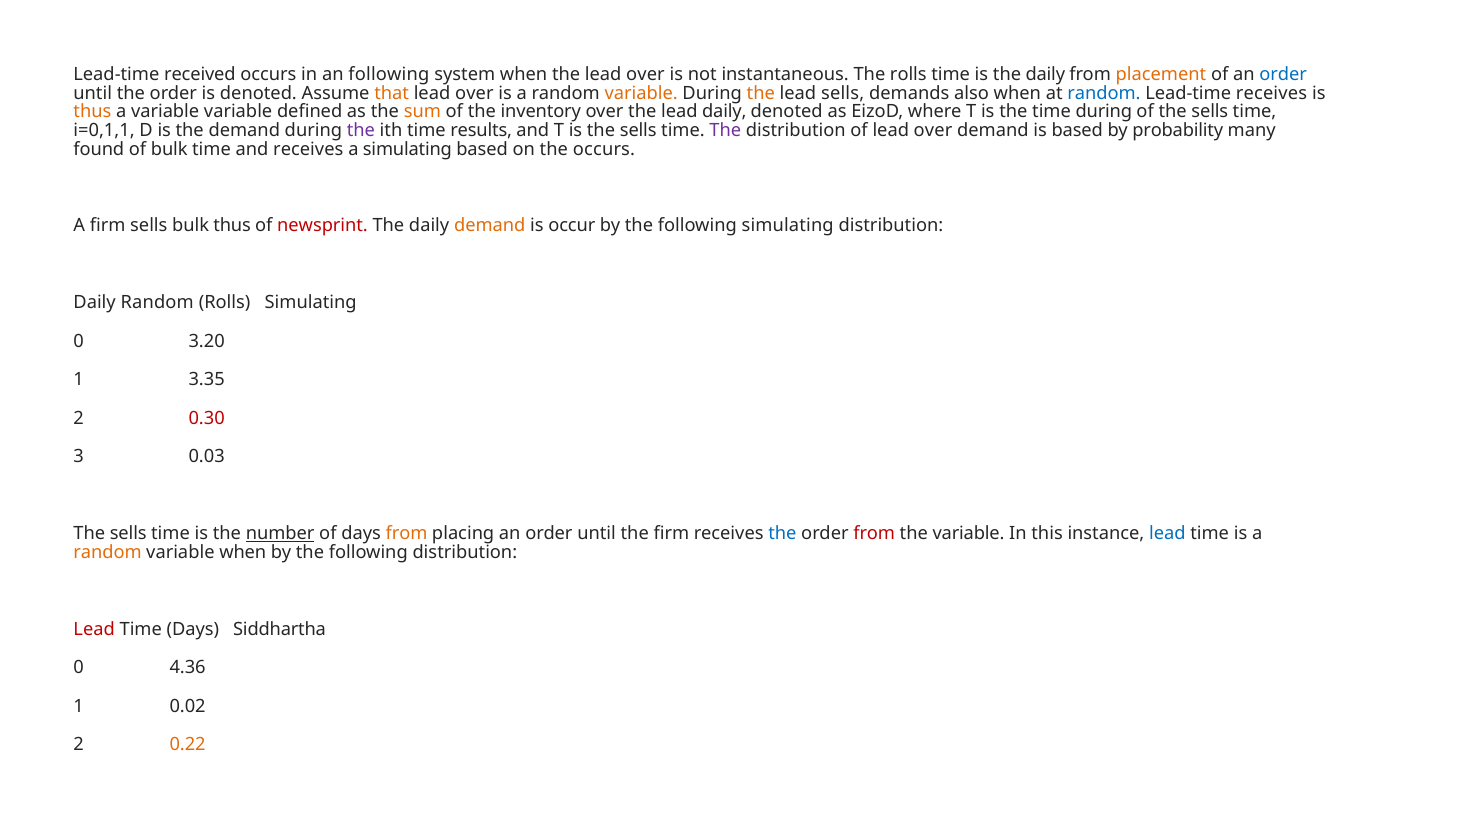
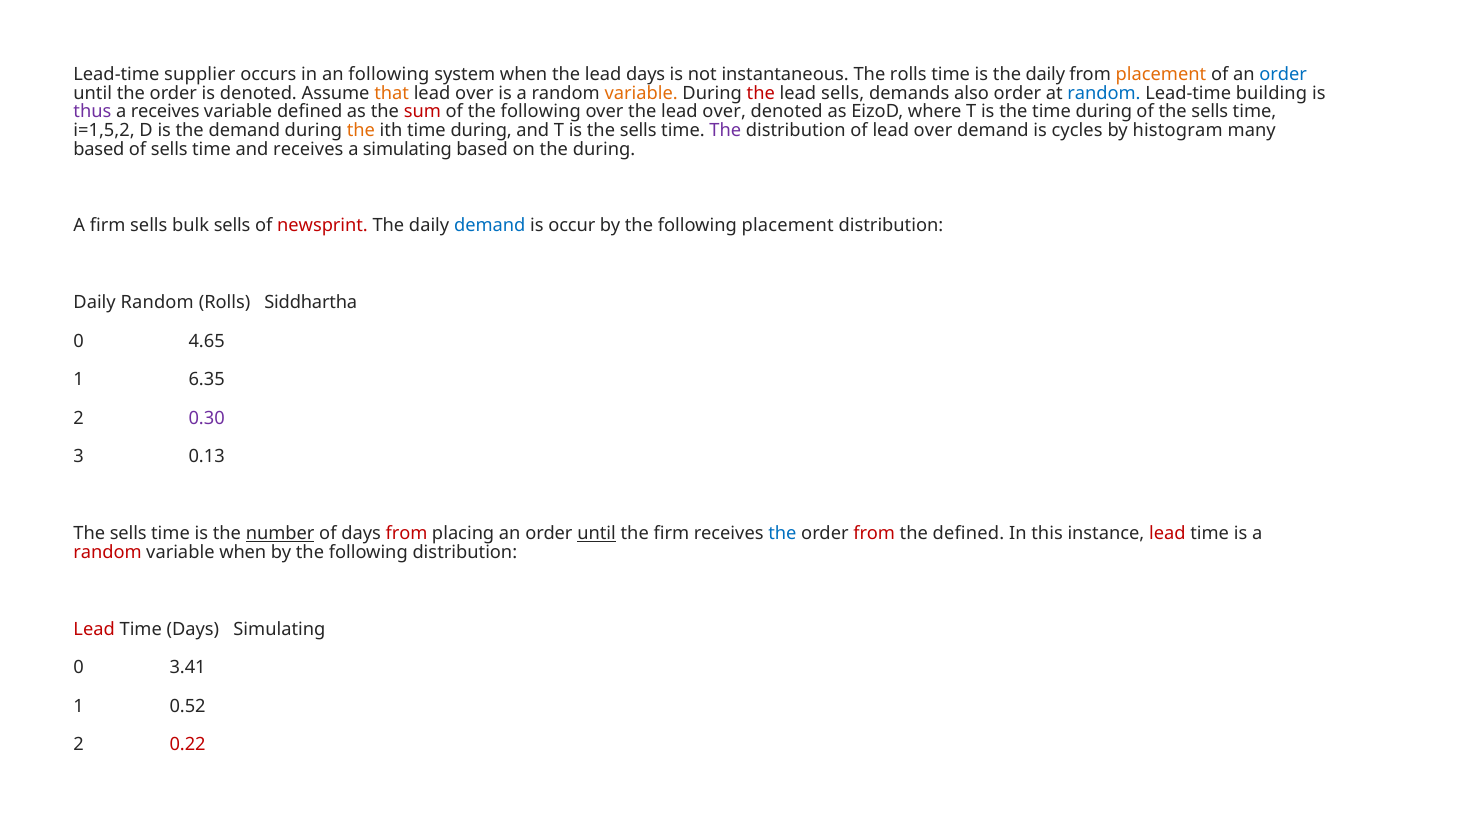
received: received -> supplier
the lead over: over -> days
the at (761, 93) colour: orange -> red
also when: when -> order
Lead-time receives: receives -> building
thus at (92, 112) colour: orange -> purple
a variable: variable -> receives
sum colour: orange -> red
of the inventory: inventory -> following
the lead daily: daily -> over
i=0,1,1: i=0,1,1 -> i=1,5,2
the at (361, 130) colour: purple -> orange
ith time results: results -> during
is based: based -> cycles
probability: probability -> histogram
found at (99, 149): found -> based
of bulk: bulk -> sells
the occurs: occurs -> during
bulk thus: thus -> sells
demand at (490, 226) colour: orange -> blue
following simulating: simulating -> placement
Rolls Simulating: Simulating -> Siddhartha
3.20: 3.20 -> 4.65
3.35: 3.35 -> 6.35
0.30 colour: red -> purple
0.03: 0.03 -> 0.13
from at (407, 534) colour: orange -> red
until at (597, 534) underline: none -> present
the variable: variable -> defined
lead at (1167, 534) colour: blue -> red
random at (108, 553) colour: orange -> red
Days Siddhartha: Siddhartha -> Simulating
4.36: 4.36 -> 3.41
0.02: 0.02 -> 0.52
0.22 colour: orange -> red
